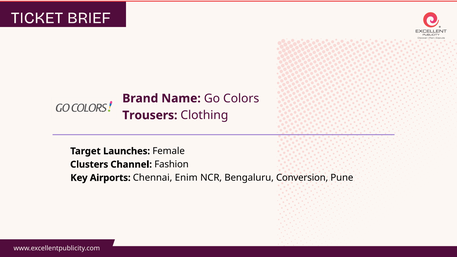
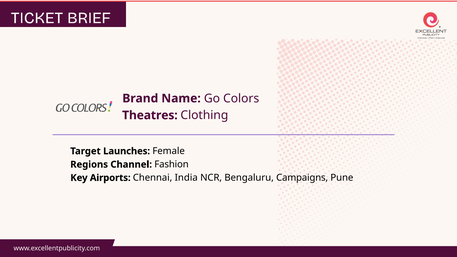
Trousers: Trousers -> Theatres
Clusters: Clusters -> Regions
Enim: Enim -> India
Conversion: Conversion -> Campaigns
